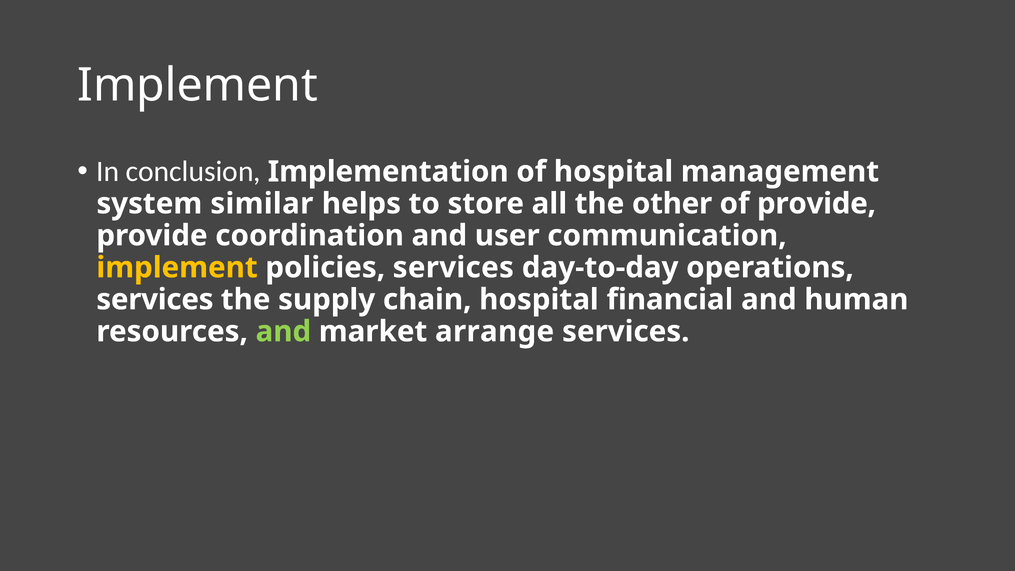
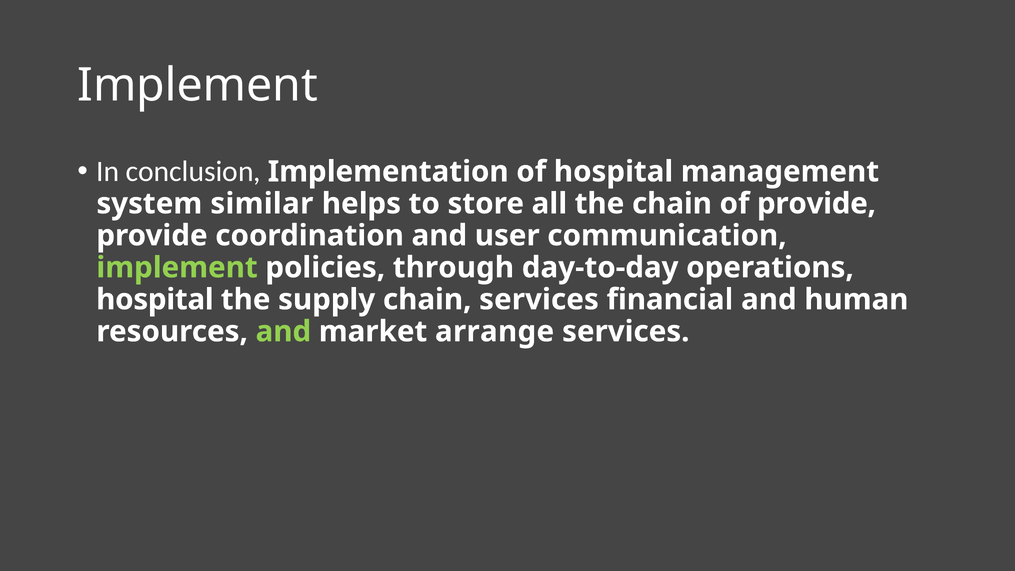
the other: other -> chain
implement at (177, 268) colour: yellow -> light green
policies services: services -> through
services at (155, 300): services -> hospital
chain hospital: hospital -> services
